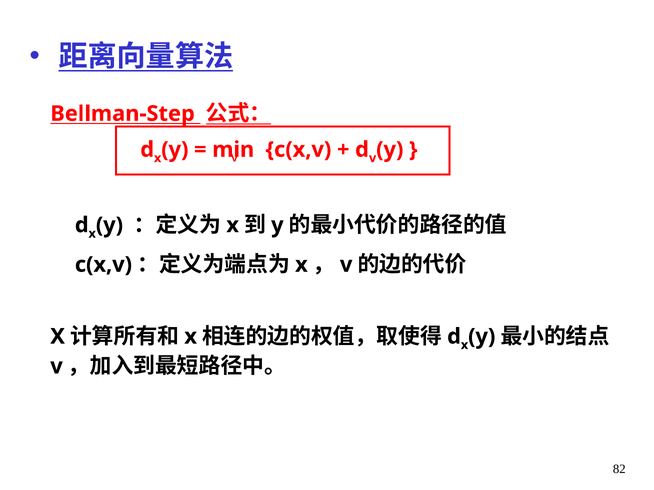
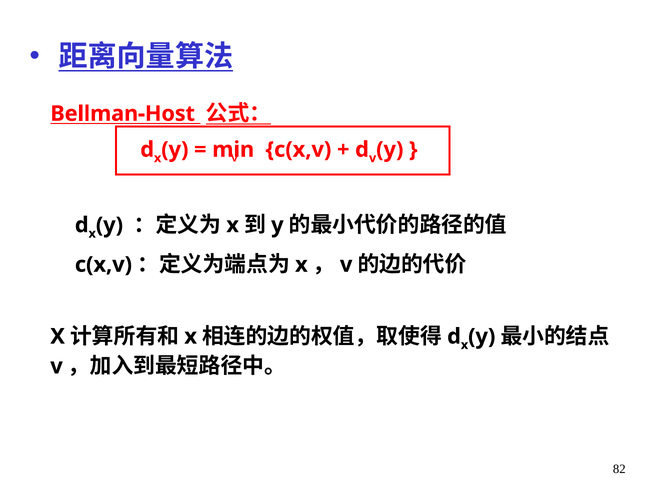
Bellman-Step: Bellman-Step -> Bellman-Host
